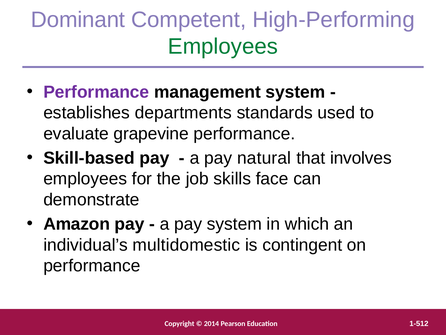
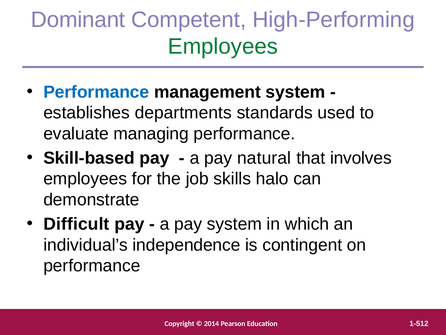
Performance at (96, 92) colour: purple -> blue
grapevine: grapevine -> managing
face: face -> halo
Amazon: Amazon -> Difficult
multidomestic: multidomestic -> independence
